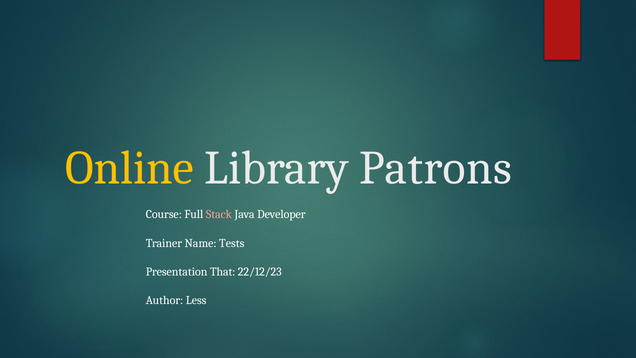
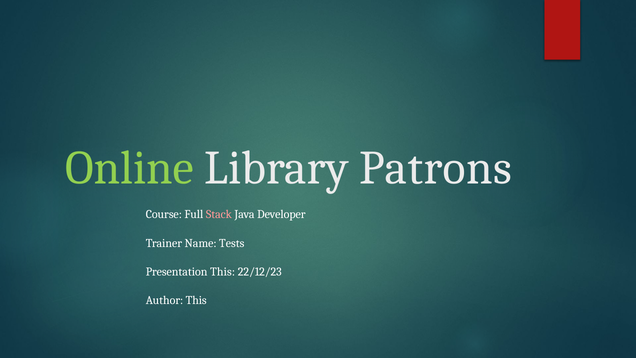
Online colour: yellow -> light green
Presentation That: That -> This
Author Less: Less -> This
